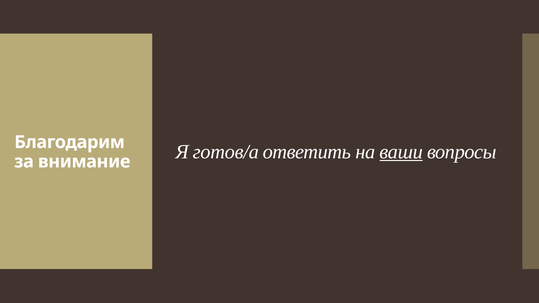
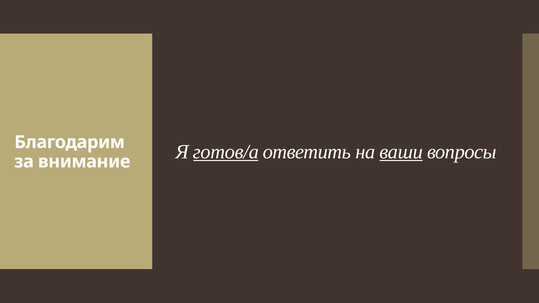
готов/а underline: none -> present
